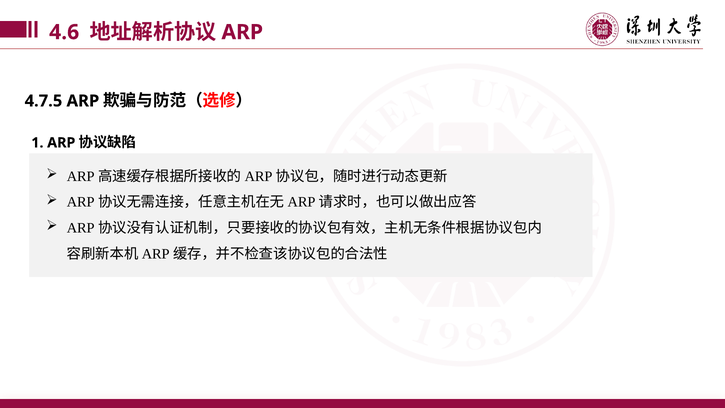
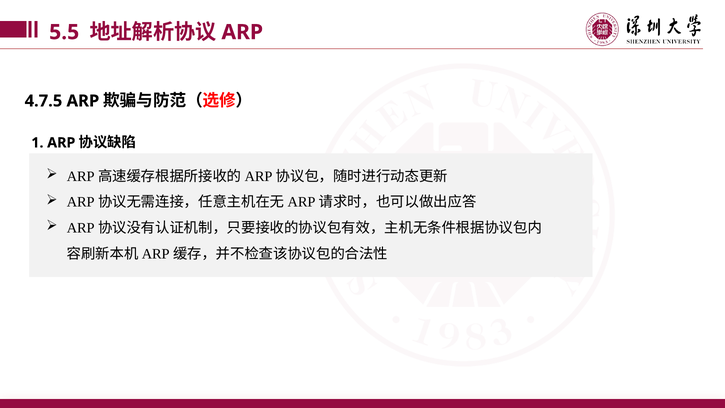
4.6: 4.6 -> 5.5
